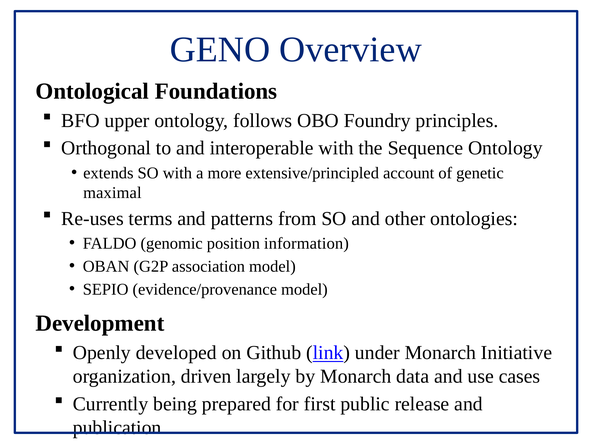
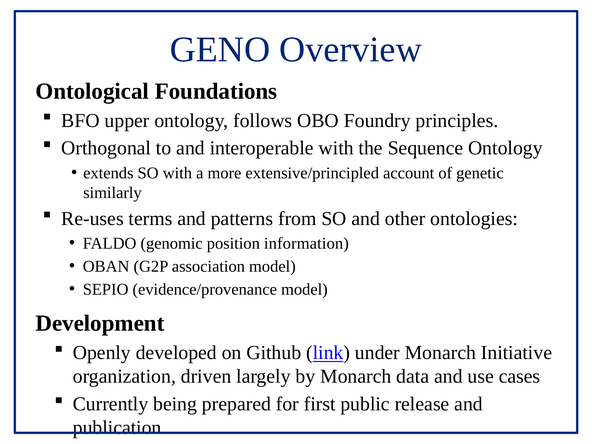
maximal: maximal -> similarly
